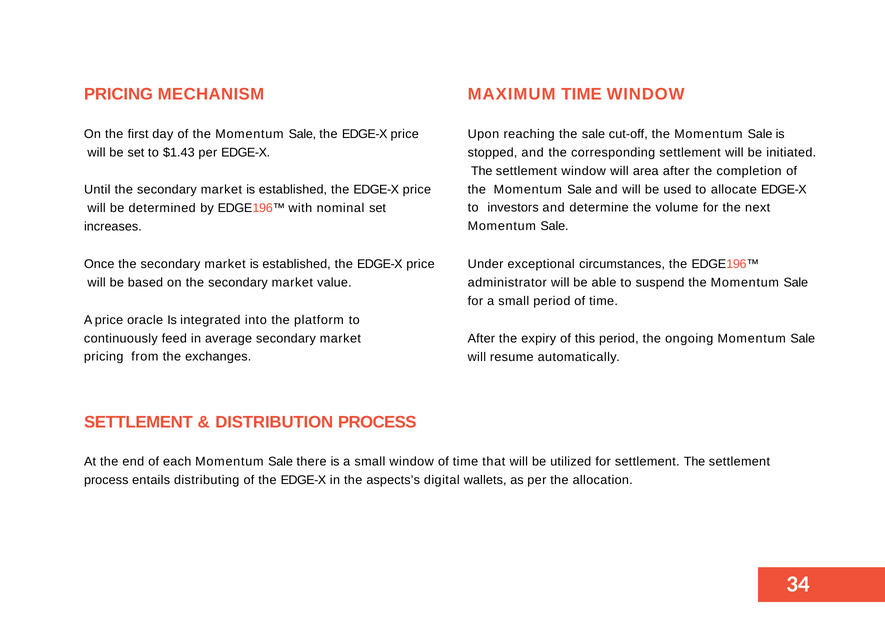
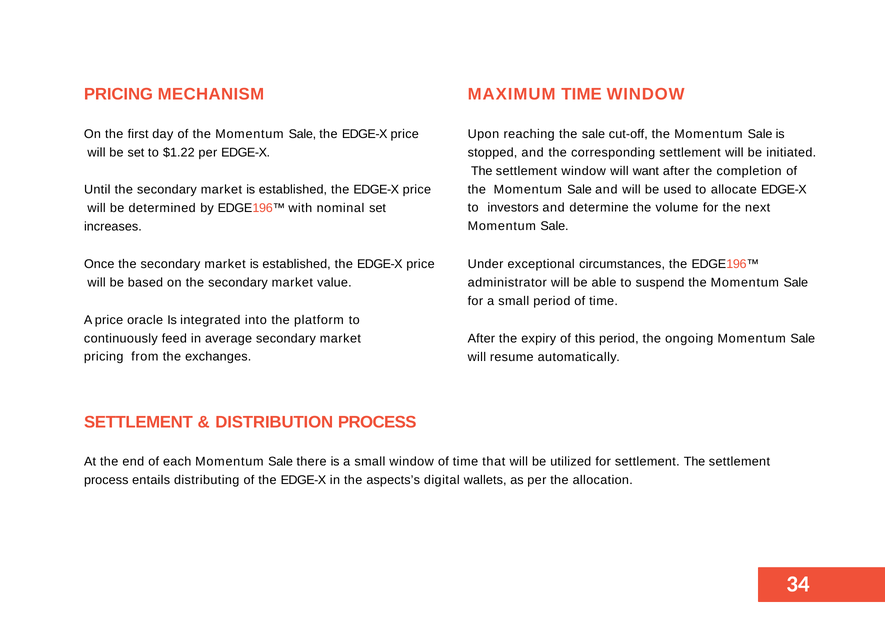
$1.43: $1.43 -> $1.22
area: area -> want
